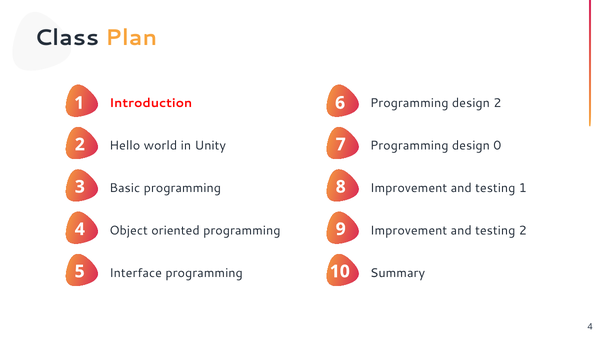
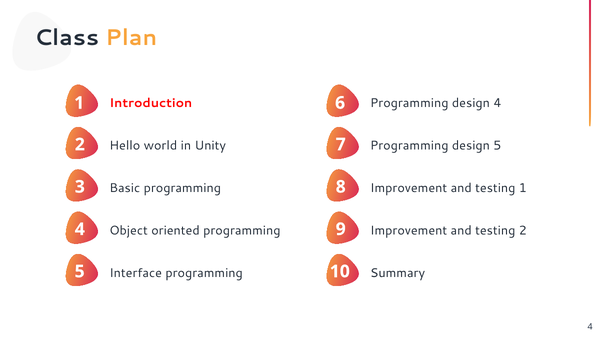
design 2: 2 -> 4
design 0: 0 -> 5
